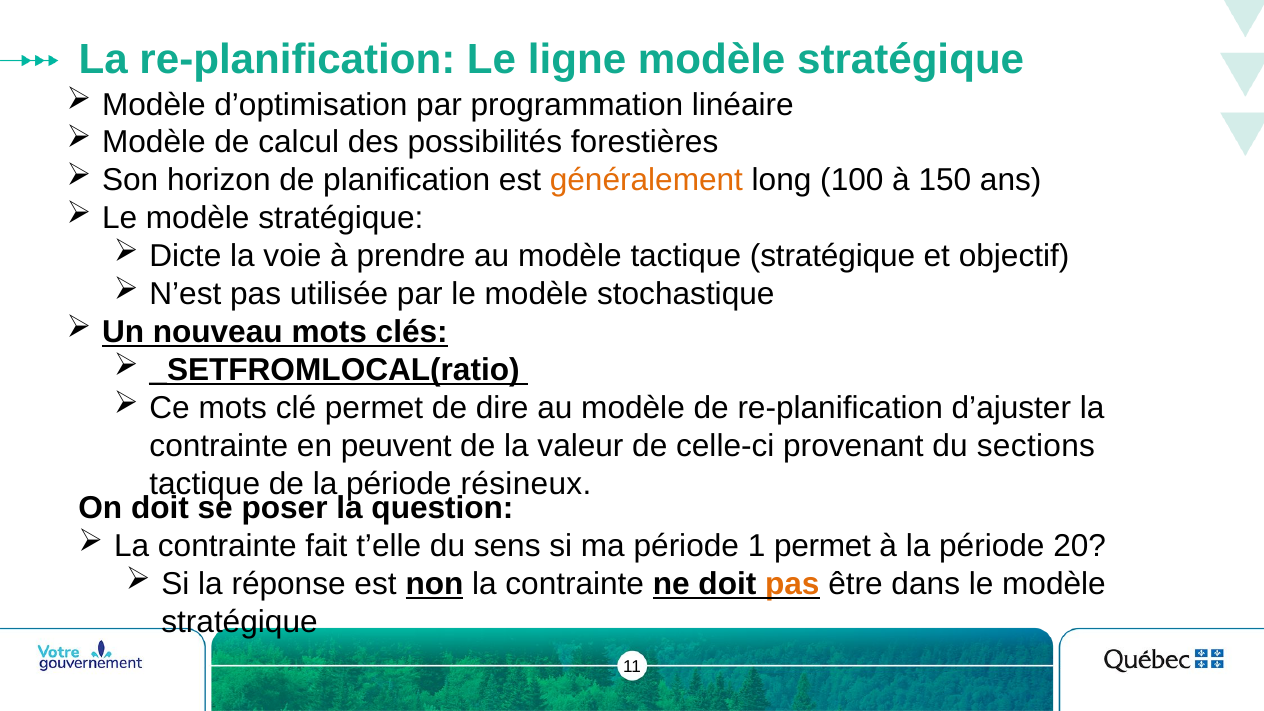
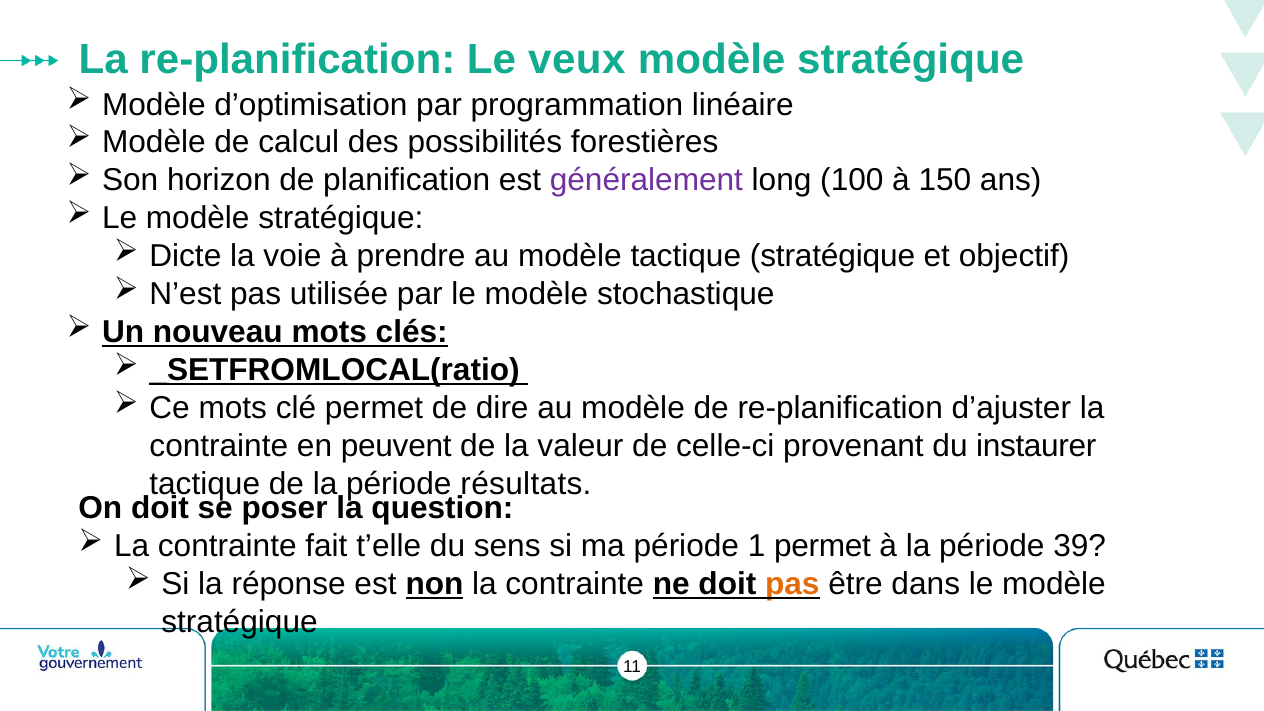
ligne: ligne -> veux
généralement colour: orange -> purple
sections: sections -> instaurer
résineux: résineux -> résultats
20: 20 -> 39
